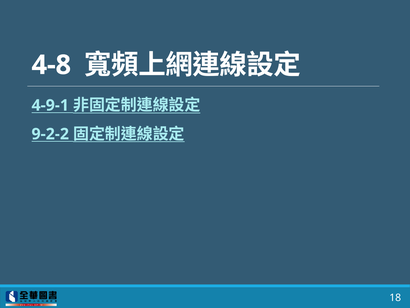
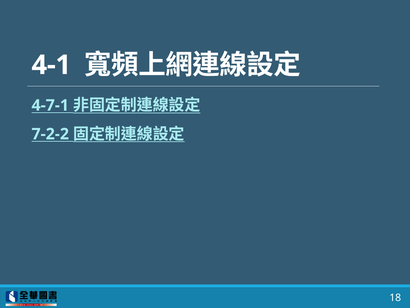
4-8: 4-8 -> 4-1
4-9-1: 4-9-1 -> 4-7-1
9-2-2: 9-2-2 -> 7-2-2
